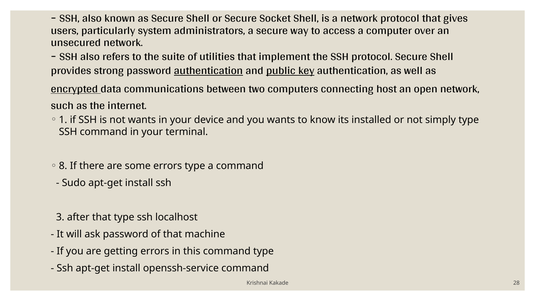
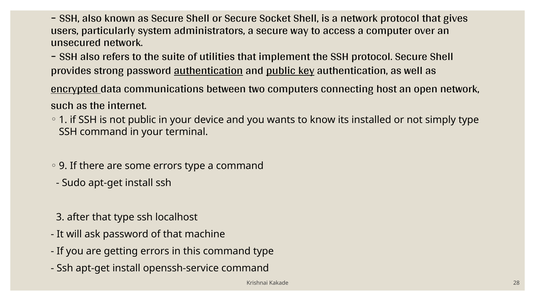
not wants: wants -> public
8: 8 -> 9
